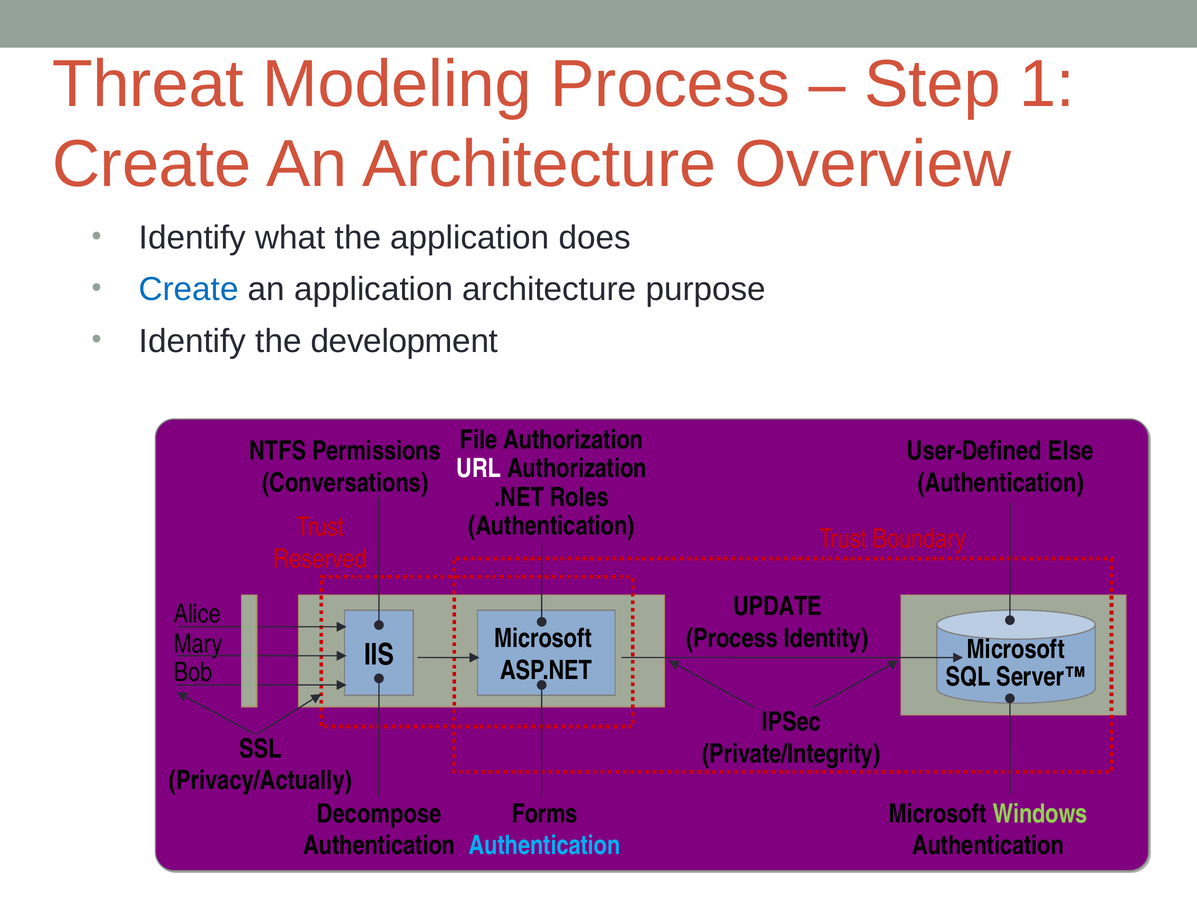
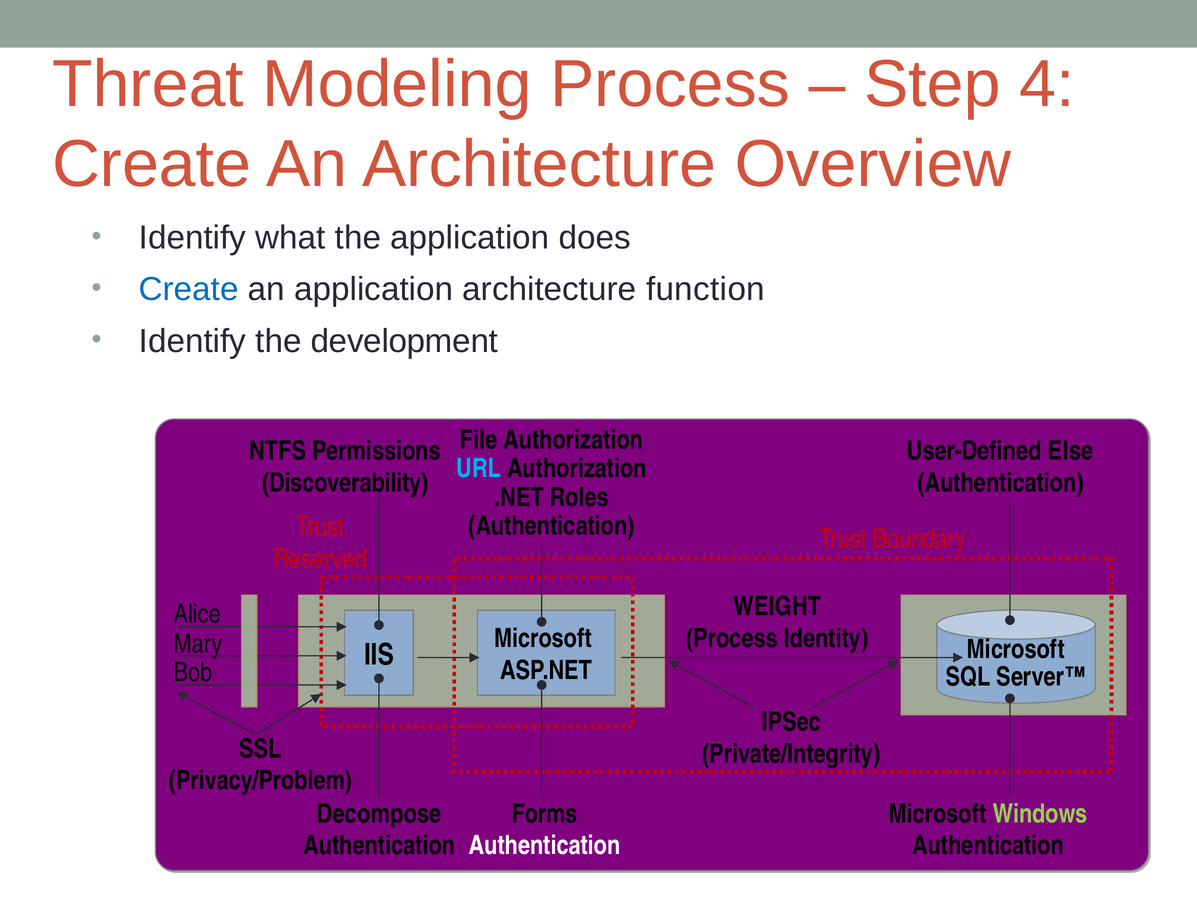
1: 1 -> 4
purpose: purpose -> function
URL colour: white -> light blue
Conversations: Conversations -> Discoverability
UPDATE: UPDATE -> WEIGHT
Privacy/Actually: Privacy/Actually -> Privacy/Problem
Authentication at (545, 845) colour: light blue -> white
